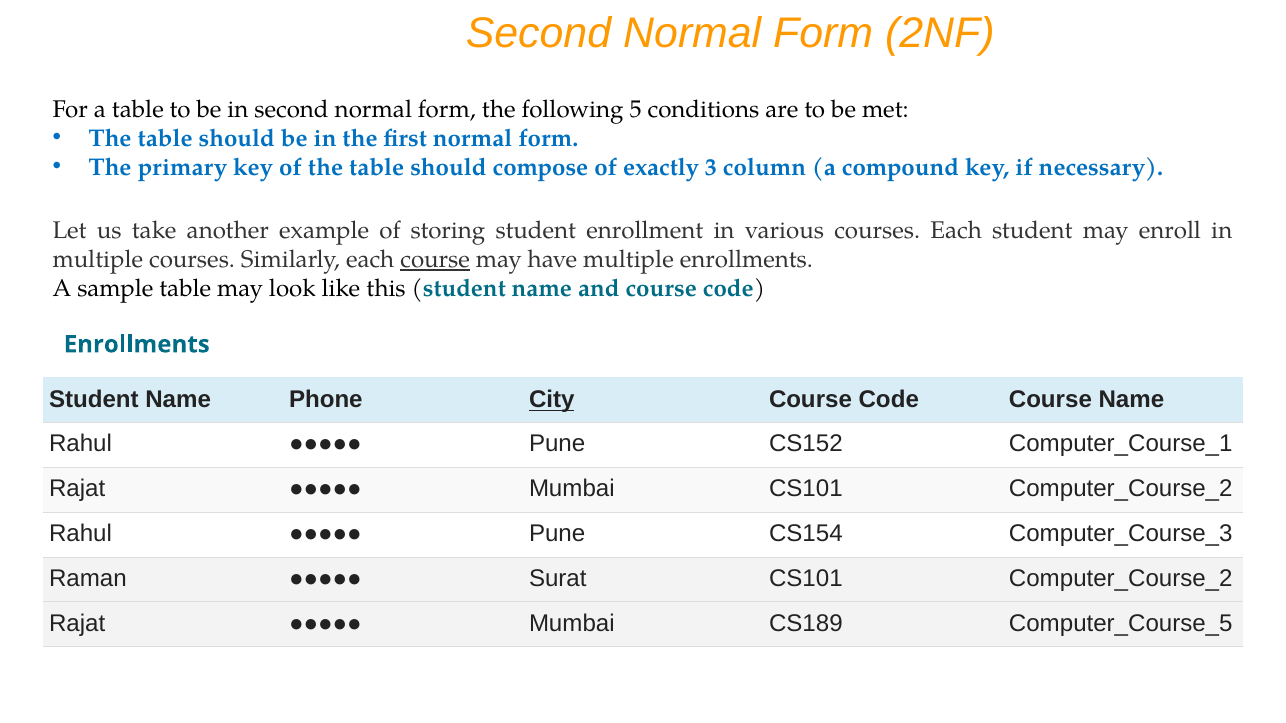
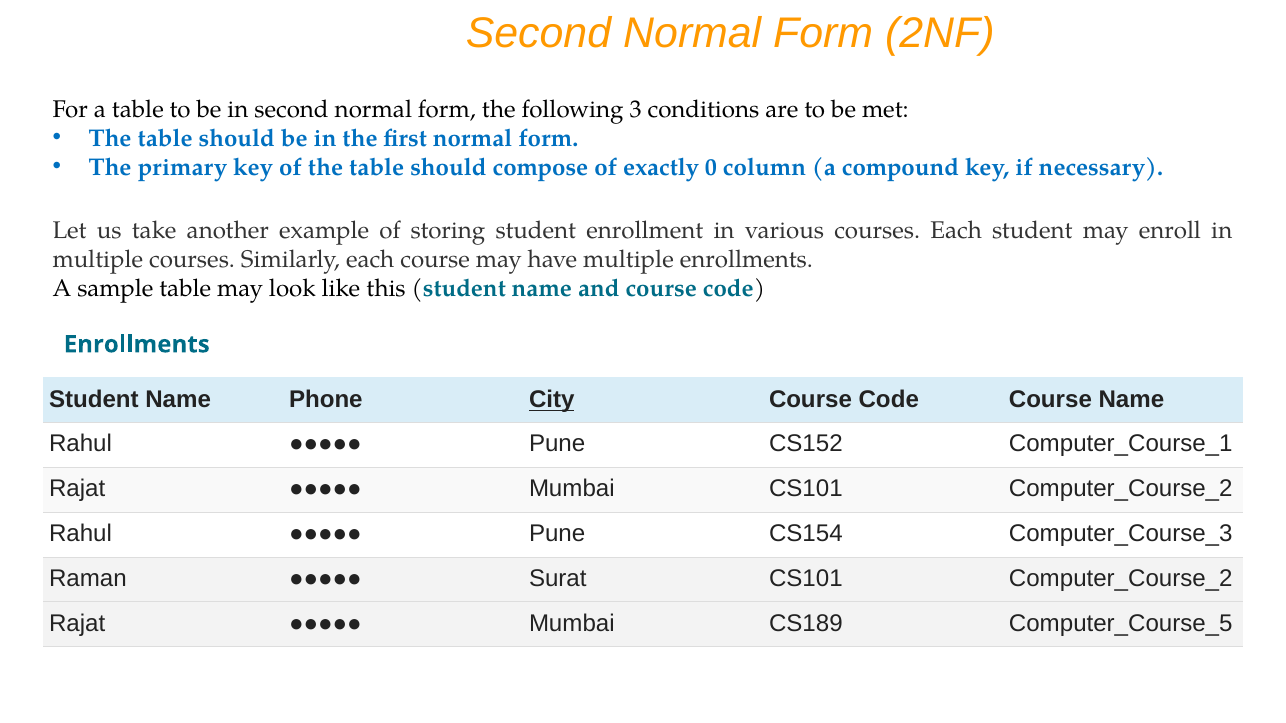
5: 5 -> 3
3: 3 -> 0
course at (435, 260) underline: present -> none
